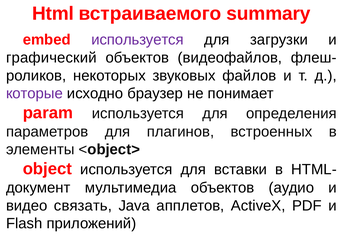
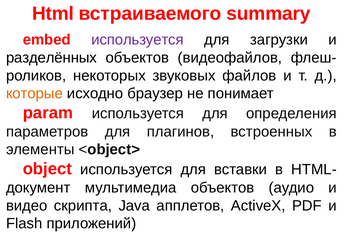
графический: графический -> разделённых
которые colour: purple -> orange
связать: связать -> скрипта
